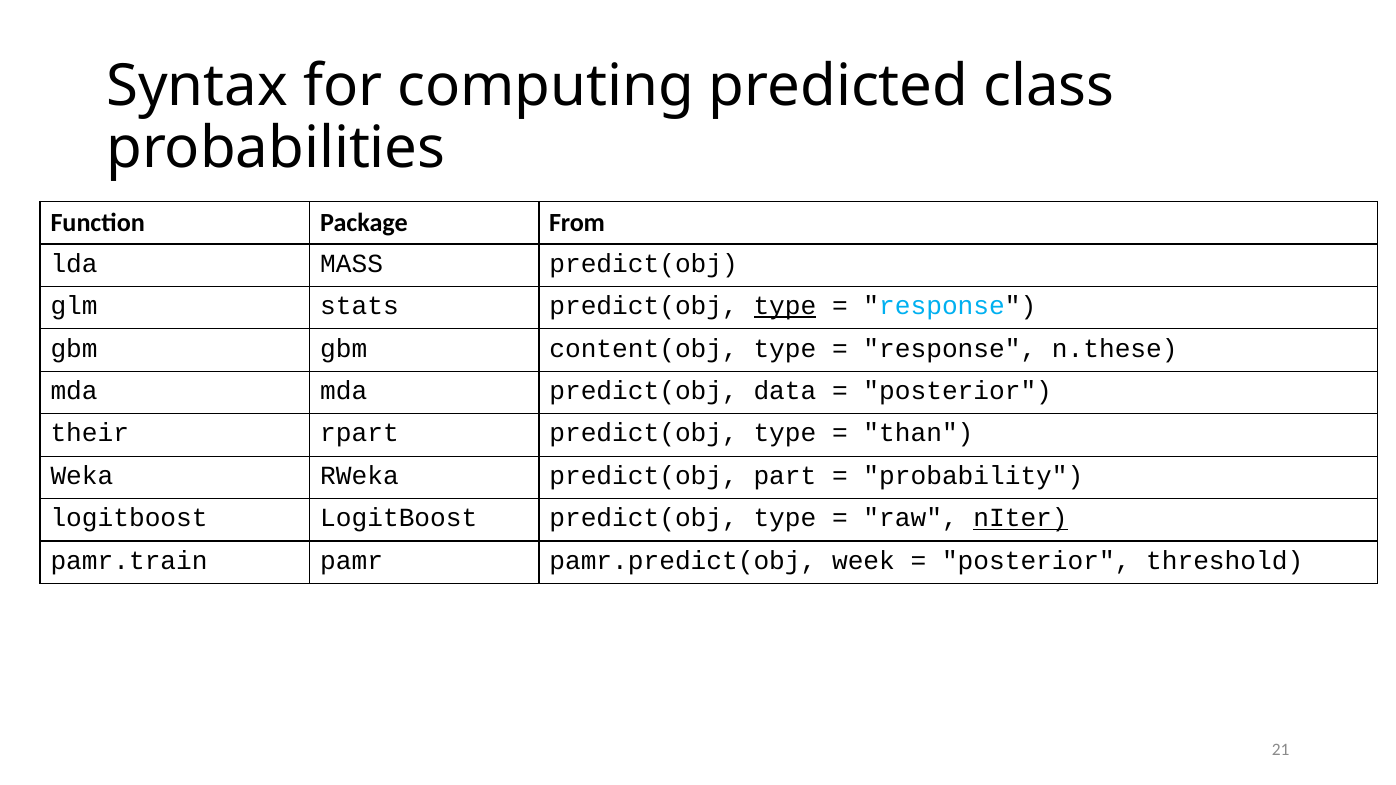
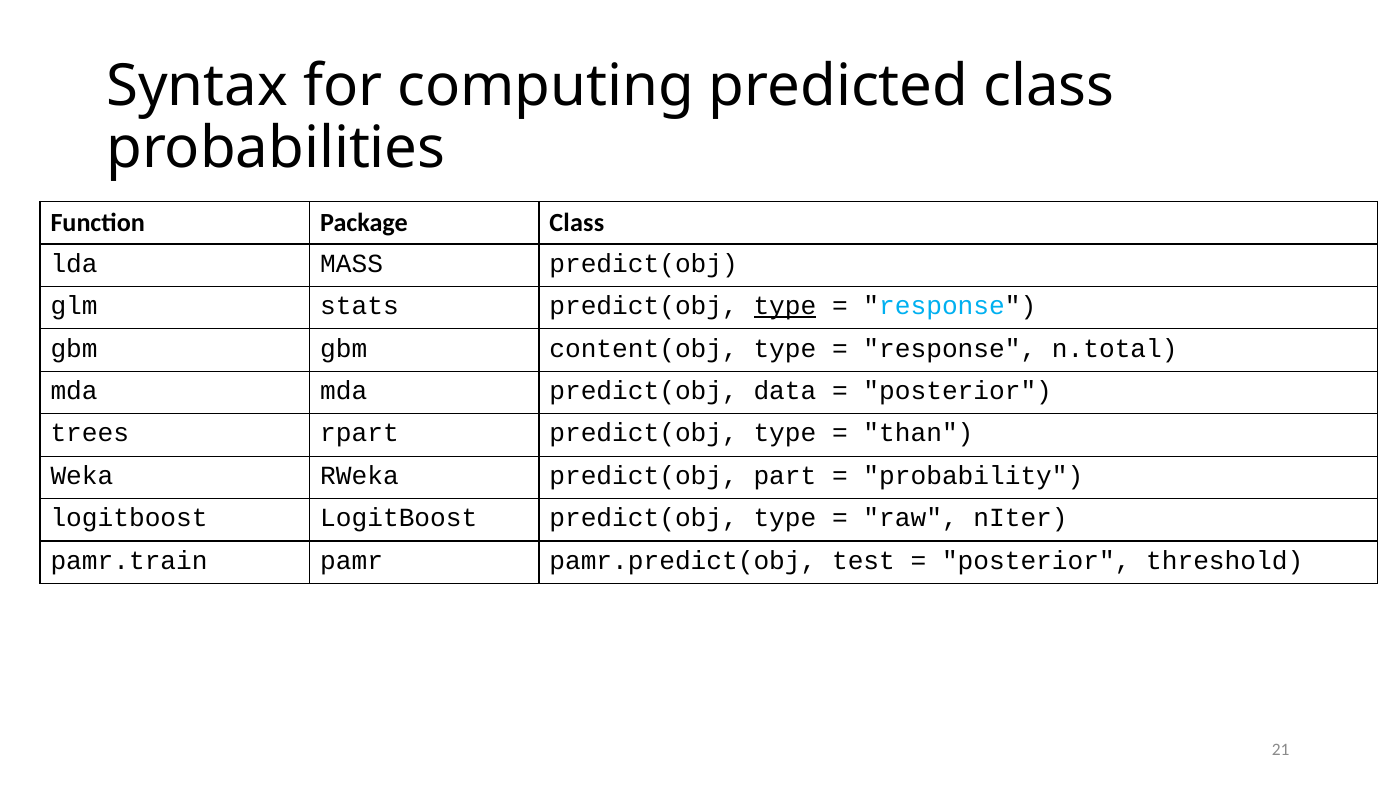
Package From: From -> Class
n.these: n.these -> n.total
their: their -> trees
nIter underline: present -> none
week: week -> test
